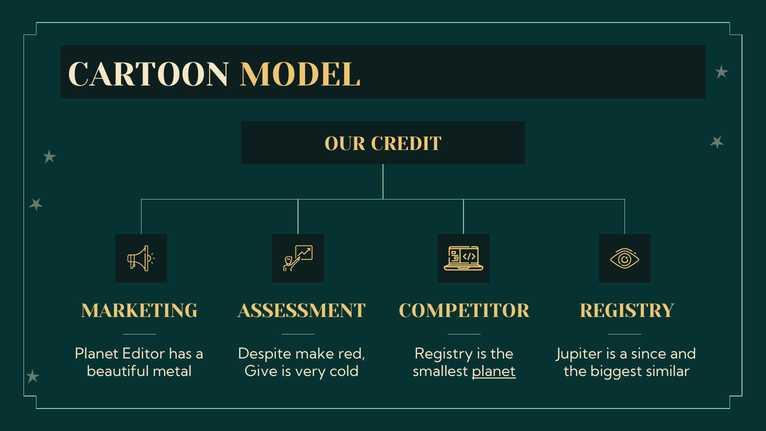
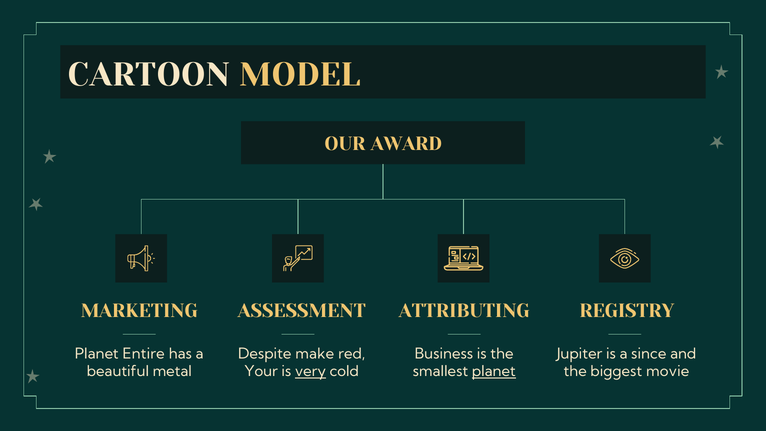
CREDIT: CREDIT -> AWARD
COMPETITOR: COMPETITOR -> ATTRIBUTING
Editor: Editor -> Entire
Registry at (444, 354): Registry -> Business
Give: Give -> Your
very underline: none -> present
similar: similar -> movie
